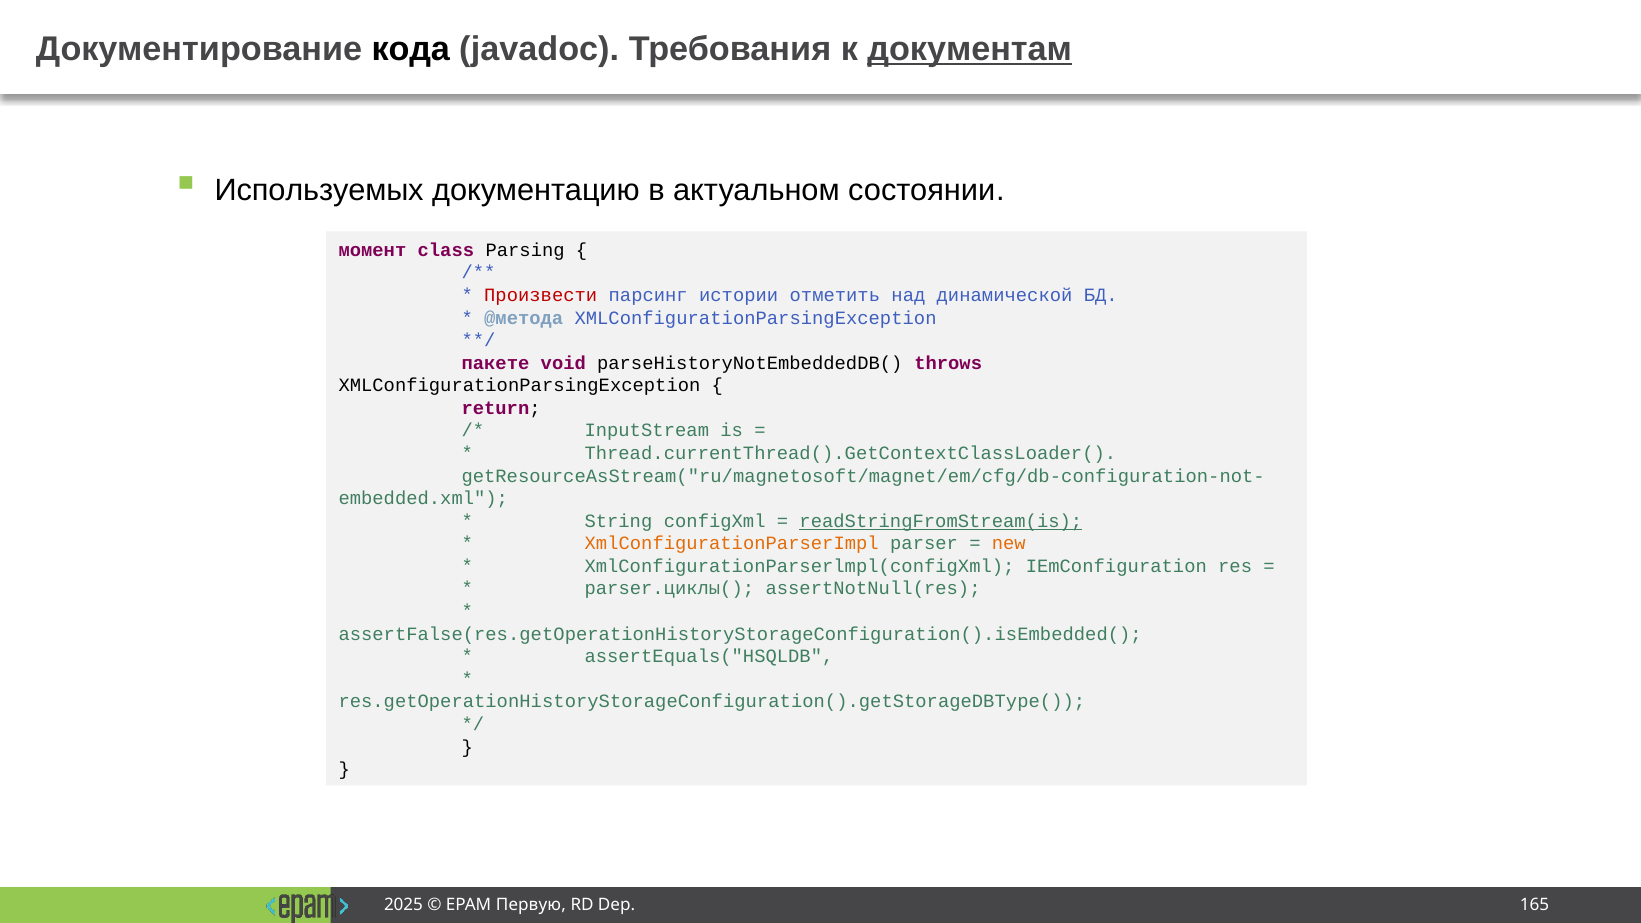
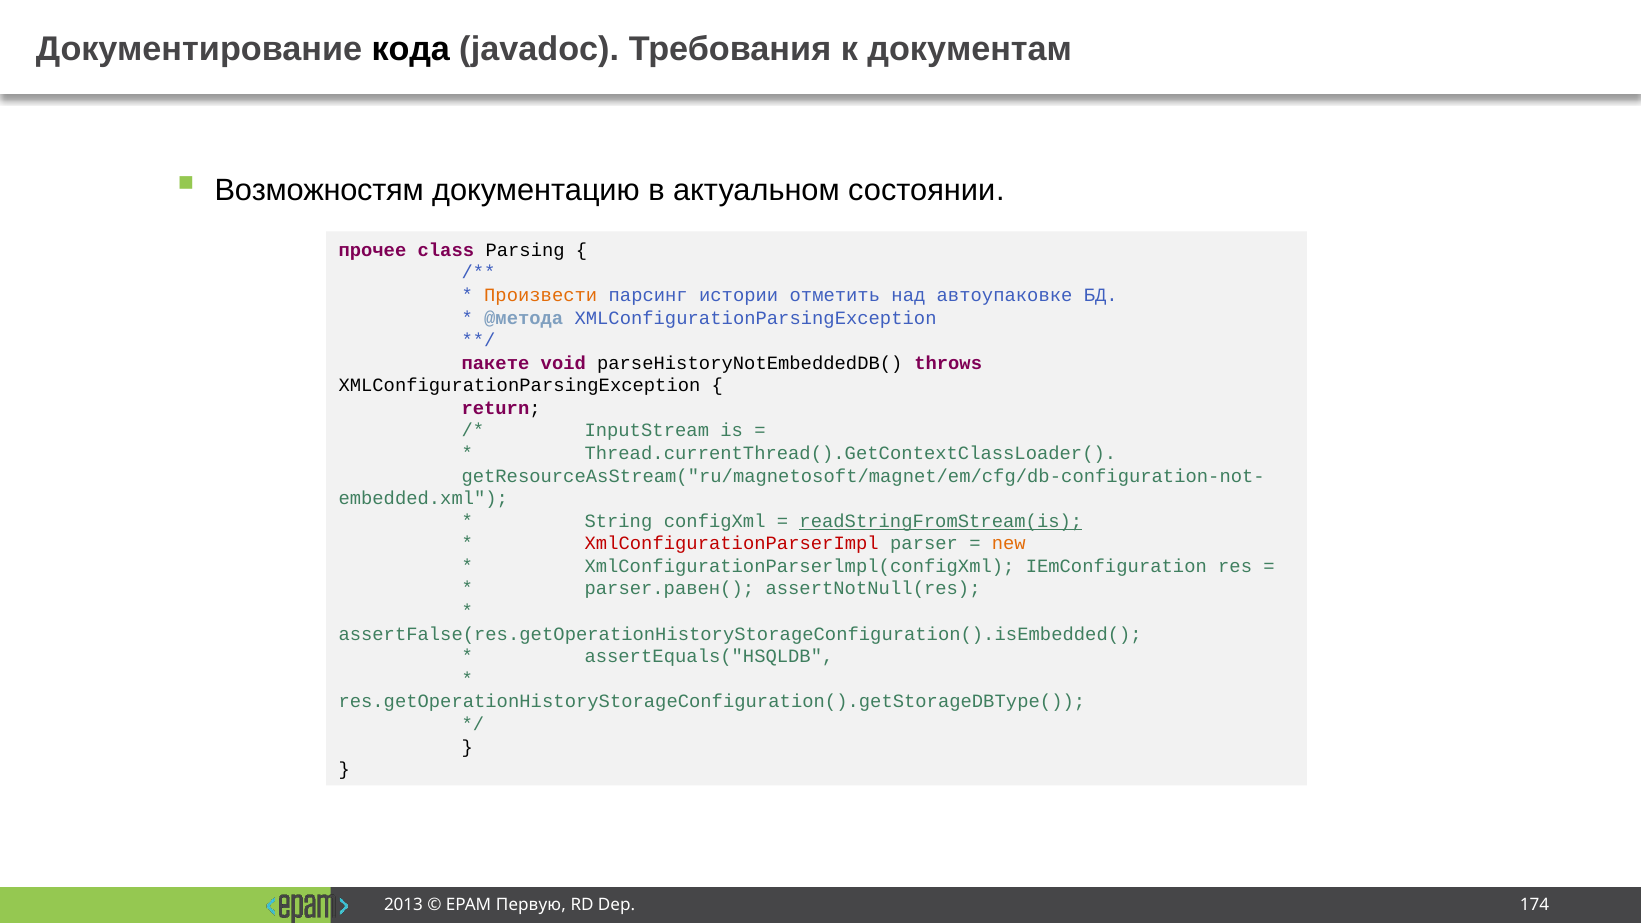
документам underline: present -> none
Используемых: Используемых -> Возможностям
момент: момент -> прочее
Произвести colour: red -> orange
динамической: динамической -> автоупаковке
XmlConfigurationParserImpl colour: orange -> red
parser.циклы(: parser.циклы( -> parser.равен(
2025: 2025 -> 2013
165: 165 -> 174
